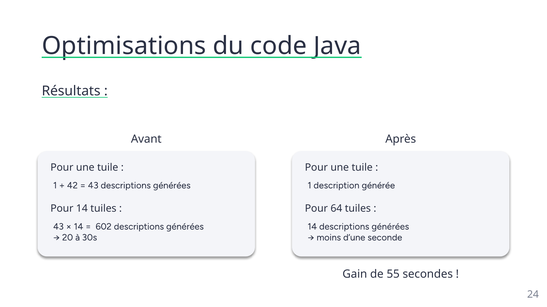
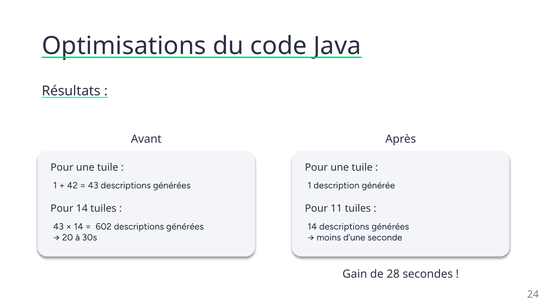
64: 64 -> 11
55: 55 -> 28
